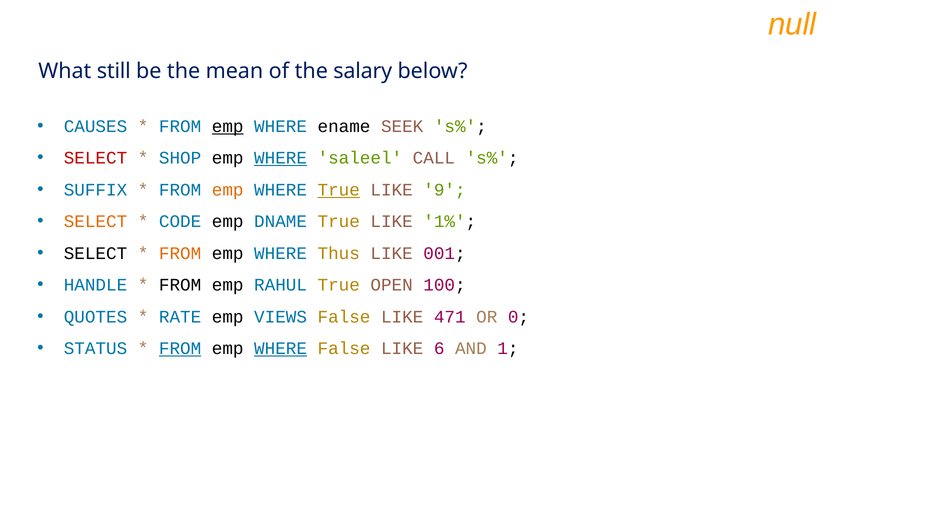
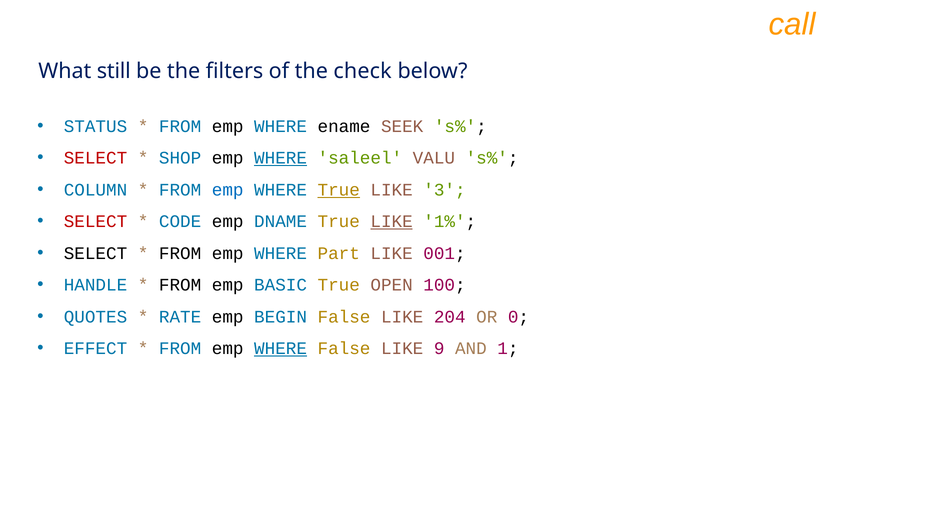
null: null -> call
mean: mean -> filters
salary: salary -> check
CAUSES: CAUSES -> STATUS
emp at (228, 126) underline: present -> none
CALL: CALL -> VALU
SUFFIX: SUFFIX -> COLUMN
emp at (228, 190) colour: orange -> blue
9: 9 -> 3
SELECT at (95, 221) colour: orange -> red
LIKE at (392, 221) underline: none -> present
FROM at (180, 253) colour: orange -> black
Thus: Thus -> Part
RAHUL: RAHUL -> BASIC
VIEWS: VIEWS -> BEGIN
471: 471 -> 204
STATUS: STATUS -> EFFECT
FROM at (180, 348) underline: present -> none
6: 6 -> 9
